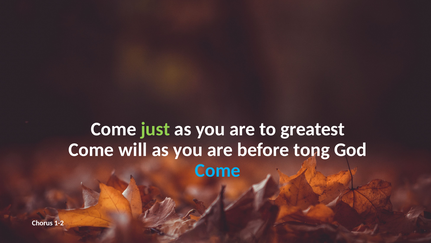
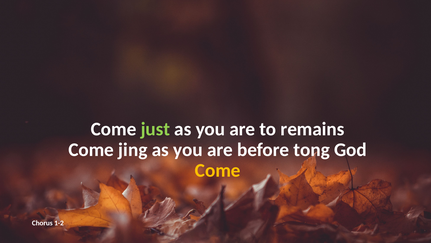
greatest: greatest -> remains
will: will -> jing
Come at (218, 170) colour: light blue -> yellow
